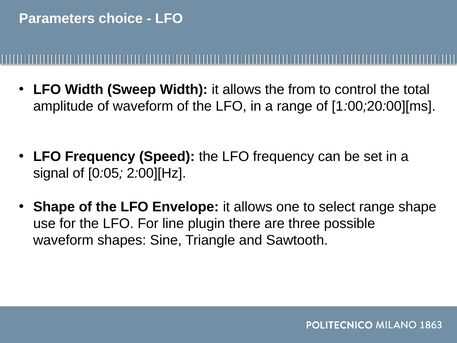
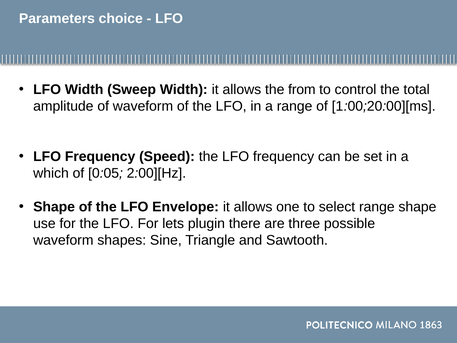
signal: signal -> which
line: line -> lets
